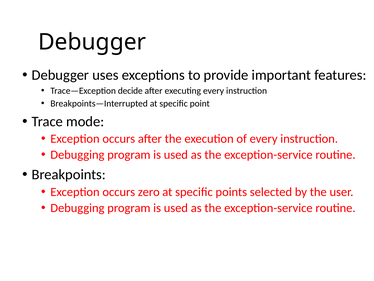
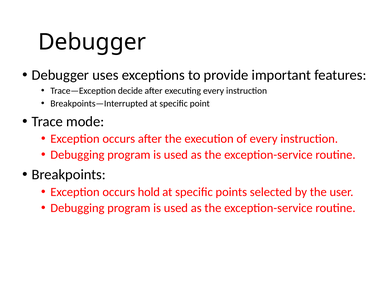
zero: zero -> hold
